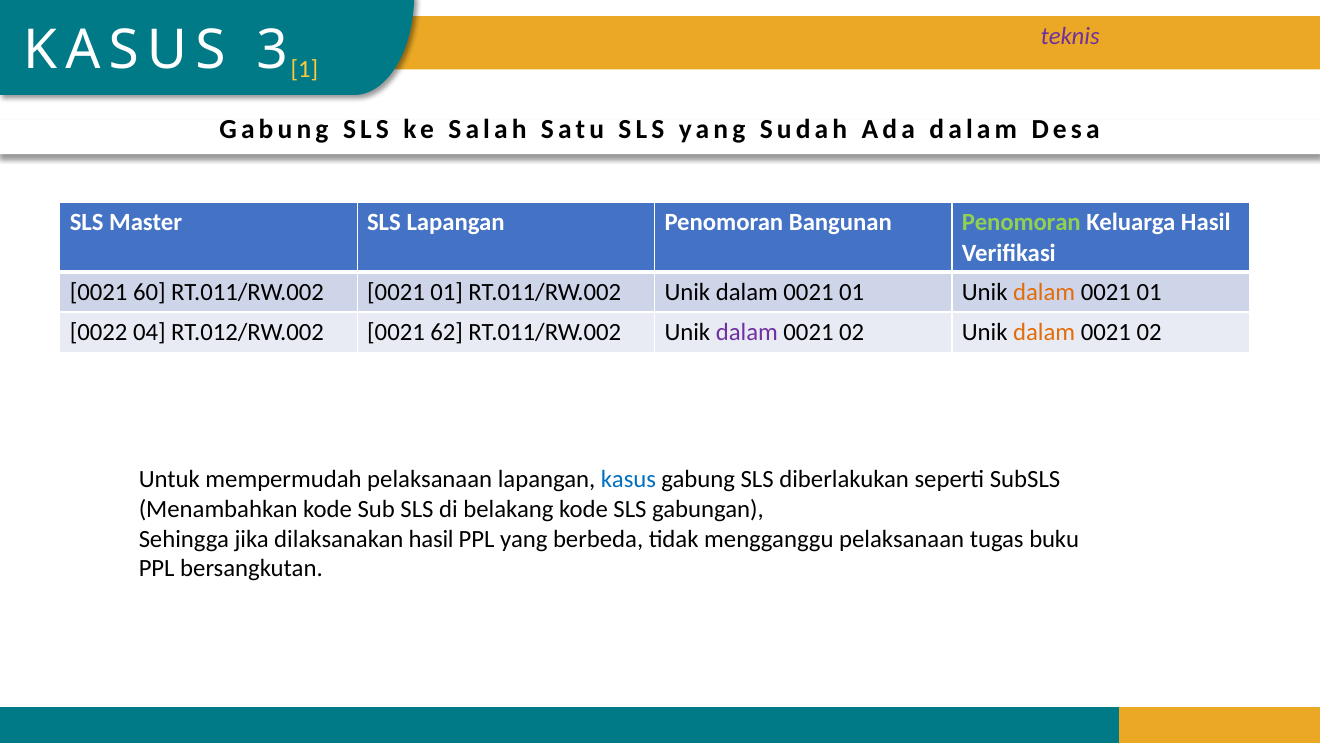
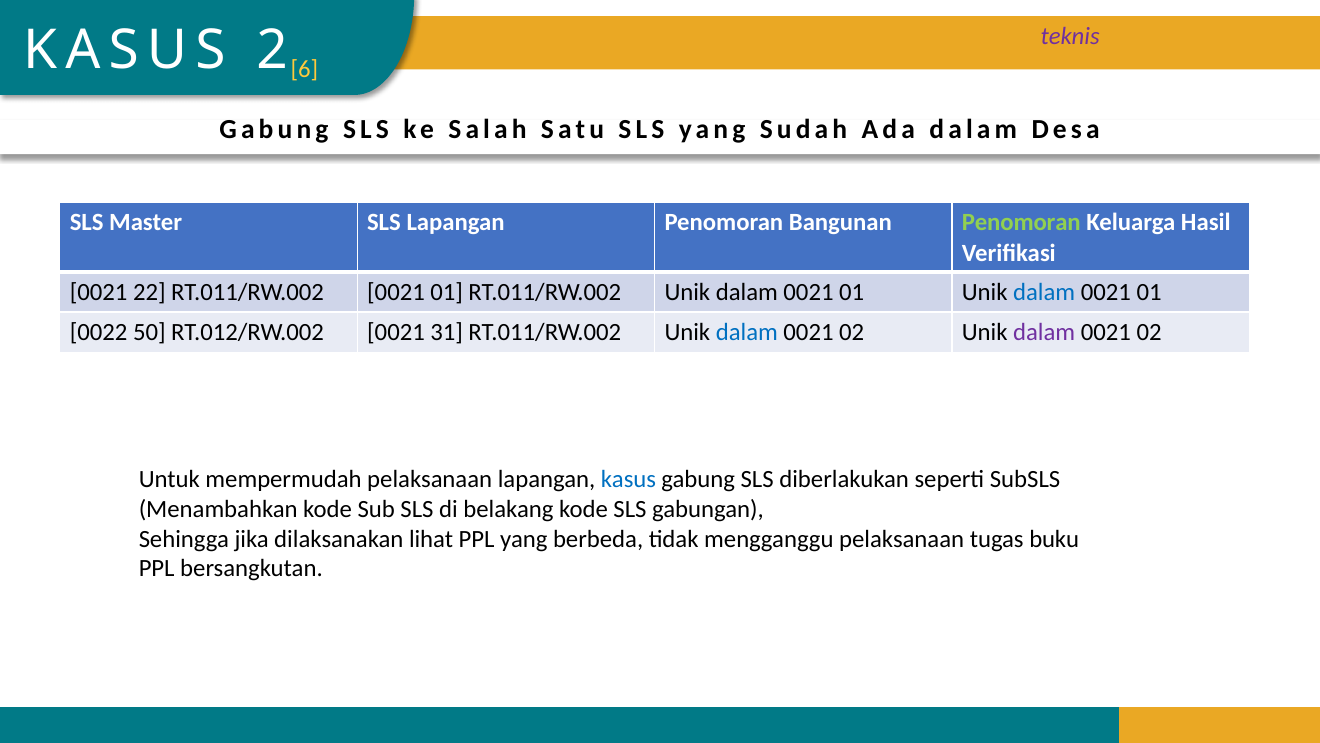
3: 3 -> 2
1: 1 -> 6
60: 60 -> 22
dalam at (1044, 292) colour: orange -> blue
04: 04 -> 50
62: 62 -> 31
dalam at (747, 332) colour: purple -> blue
dalam at (1044, 332) colour: orange -> purple
dilaksanakan hasil: hasil -> lihat
